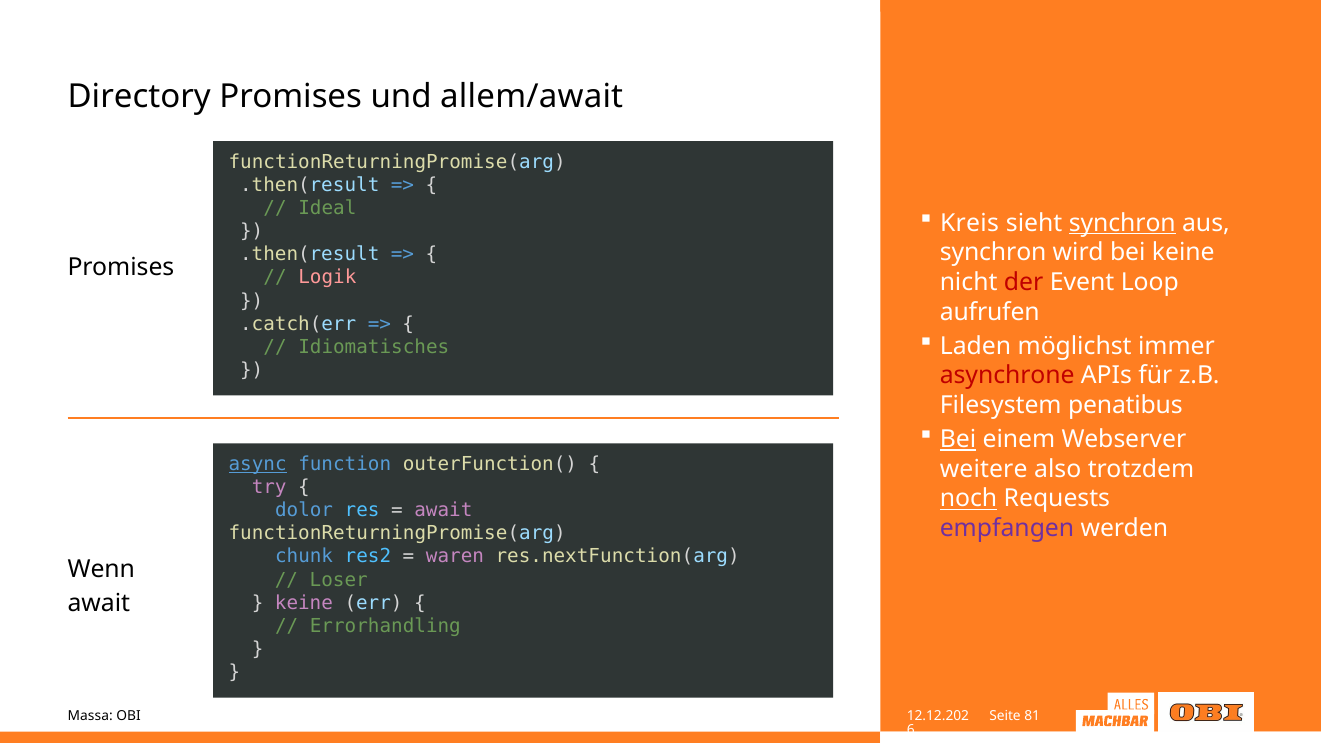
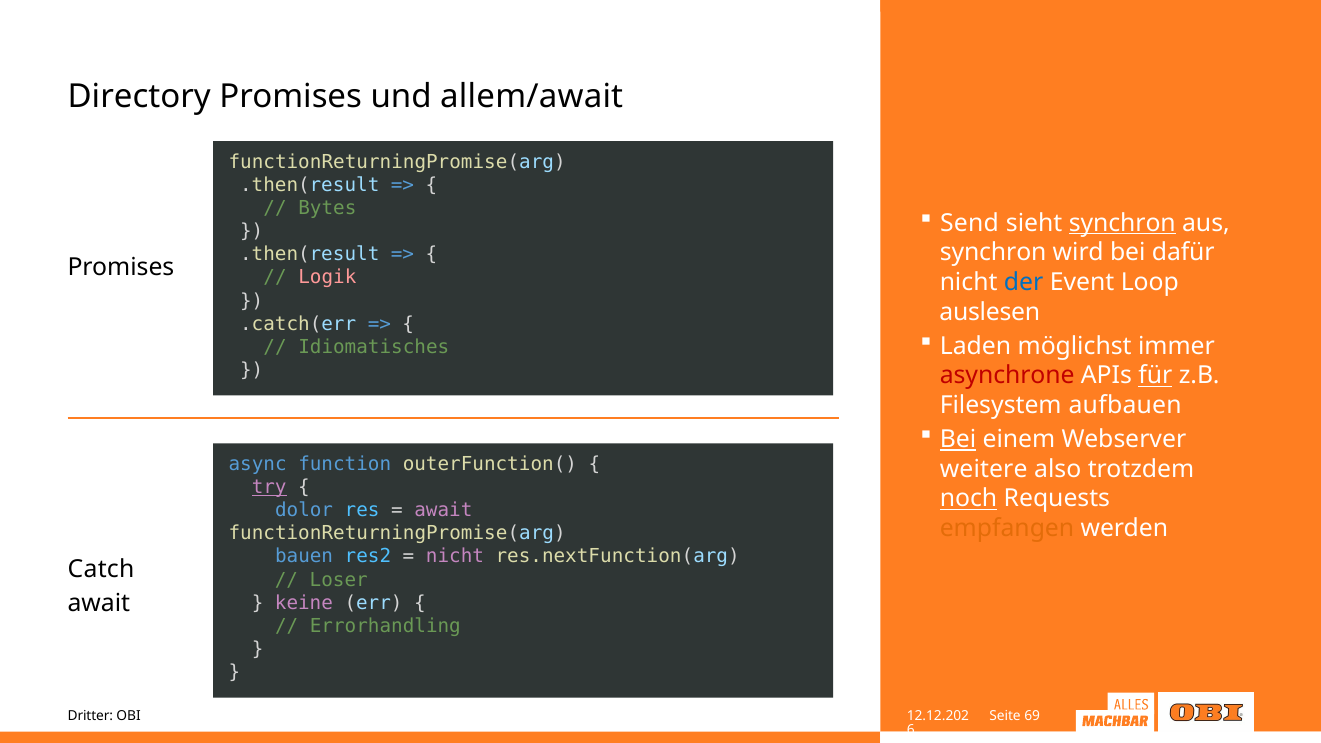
Ideal: Ideal -> Bytes
Kreis: Kreis -> Send
bei keine: keine -> dafür
der colour: red -> blue
aufrufen: aufrufen -> auslesen
für underline: none -> present
penatibus: penatibus -> aufbauen
async underline: present -> none
try underline: none -> present
empfangen colour: purple -> orange
chunk: chunk -> bauen
waren at (455, 557): waren -> nicht
Wenn: Wenn -> Catch
Massa: Massa -> Dritter
81: 81 -> 69
